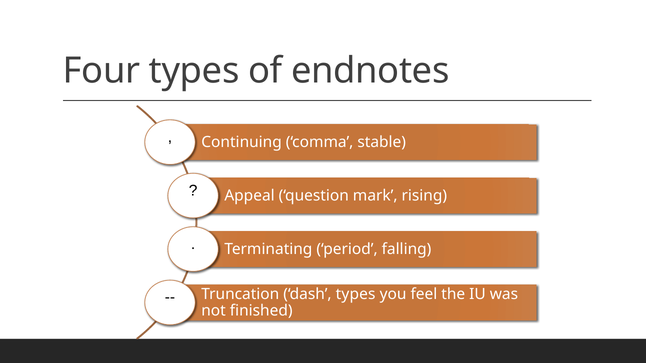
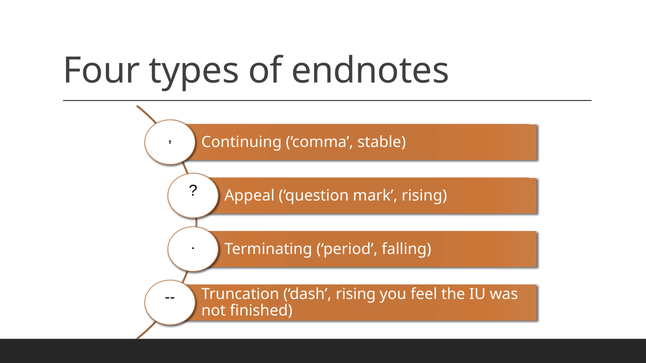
dash types: types -> rising
